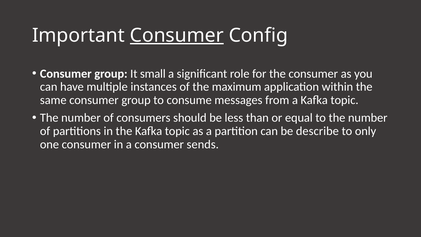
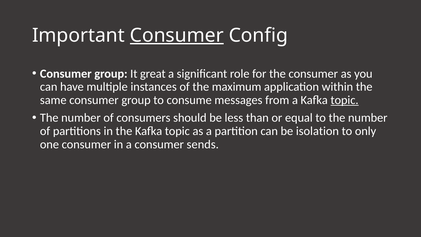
small: small -> great
topic at (345, 100) underline: none -> present
describe: describe -> isolation
